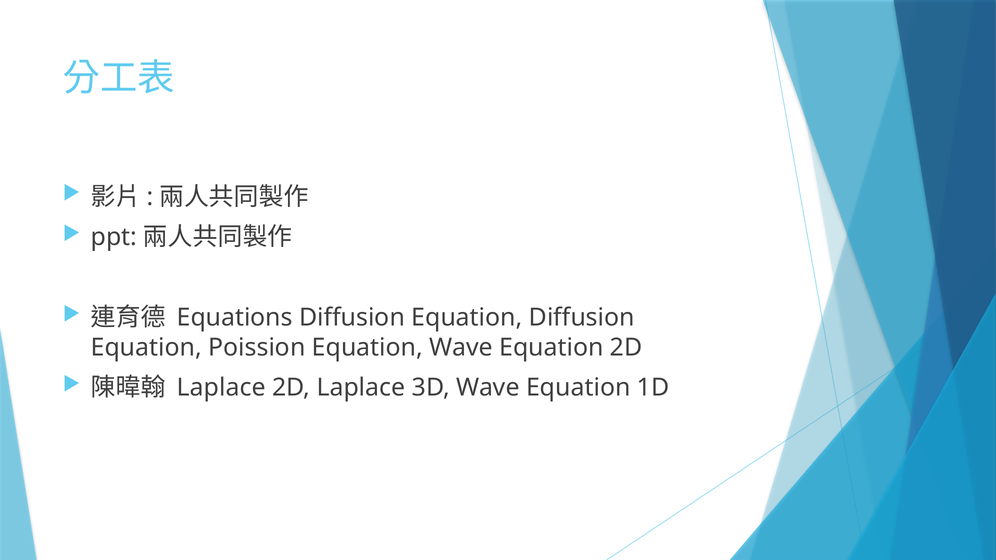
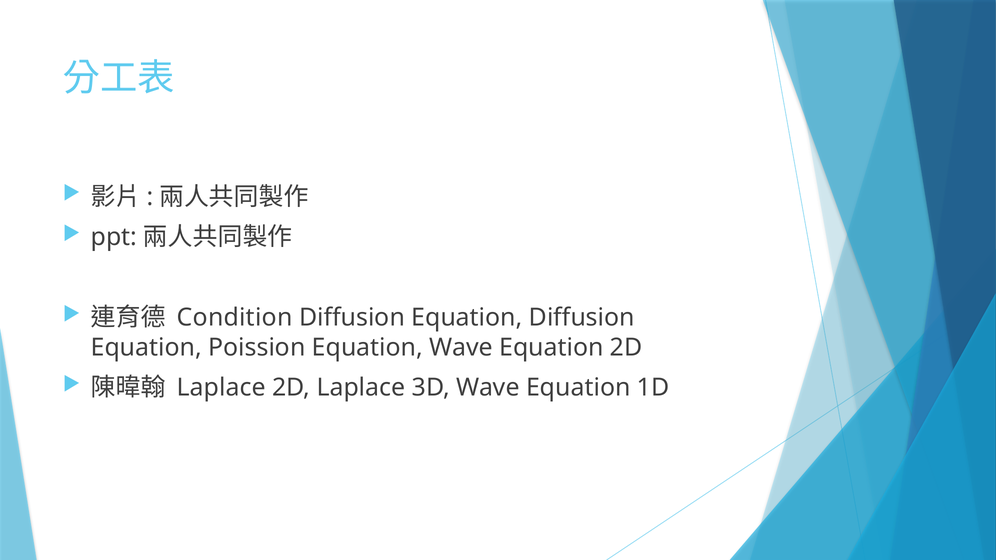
Equations: Equations -> Condition
